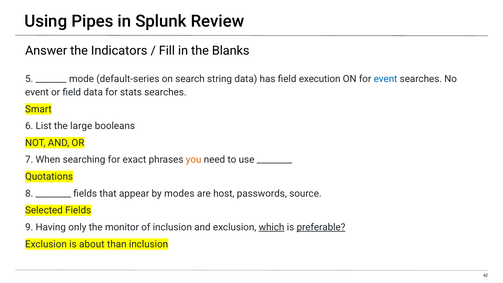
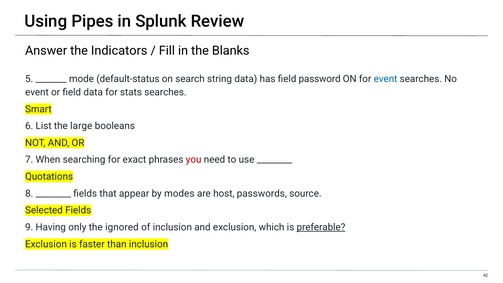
default-series: default-series -> default-status
execution: execution -> password
you colour: orange -> red
monitor: monitor -> ignored
which underline: present -> none
about: about -> faster
